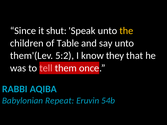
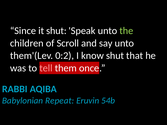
the colour: yellow -> light green
Table: Table -> Scroll
5:2: 5:2 -> 0:2
know they: they -> shut
